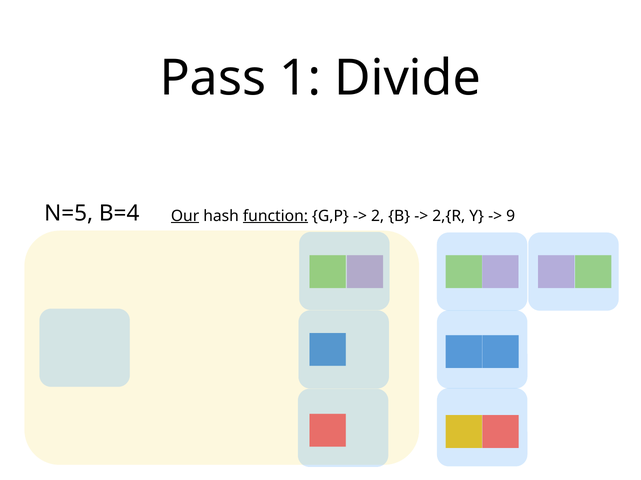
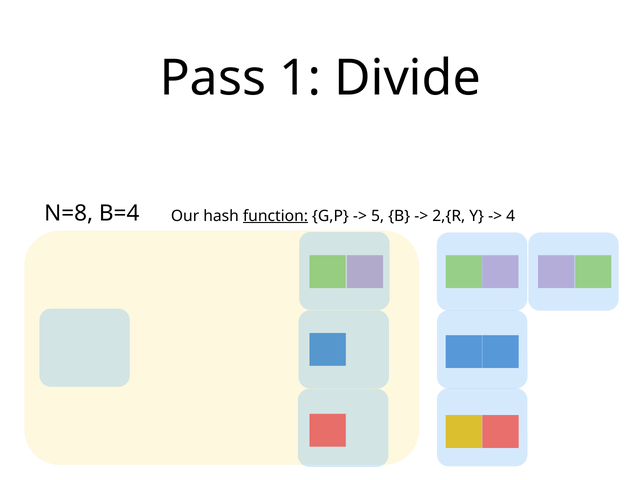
N=5: N=5 -> N=8
Our underline: present -> none
2: 2 -> 5
9: 9 -> 4
